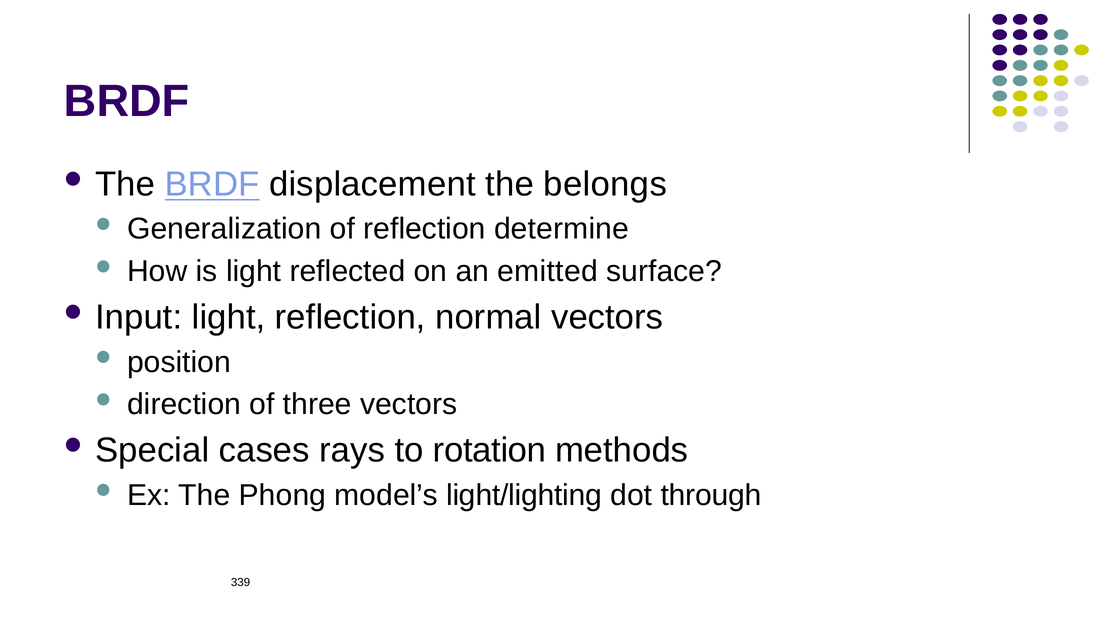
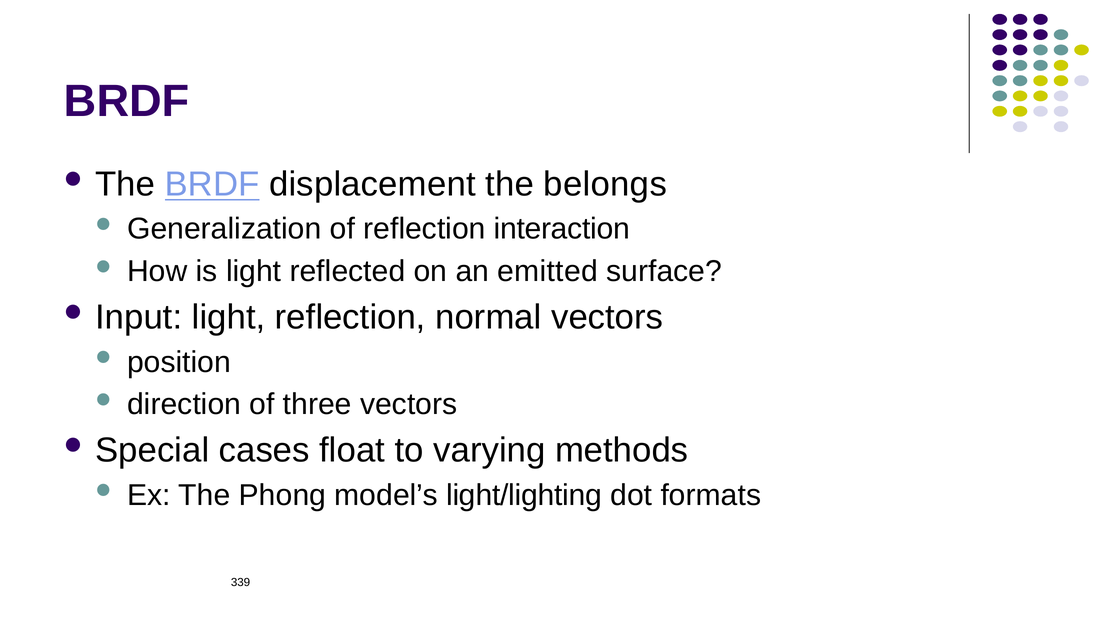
determine: determine -> interaction
rays: rays -> float
rotation: rotation -> varying
through: through -> formats
